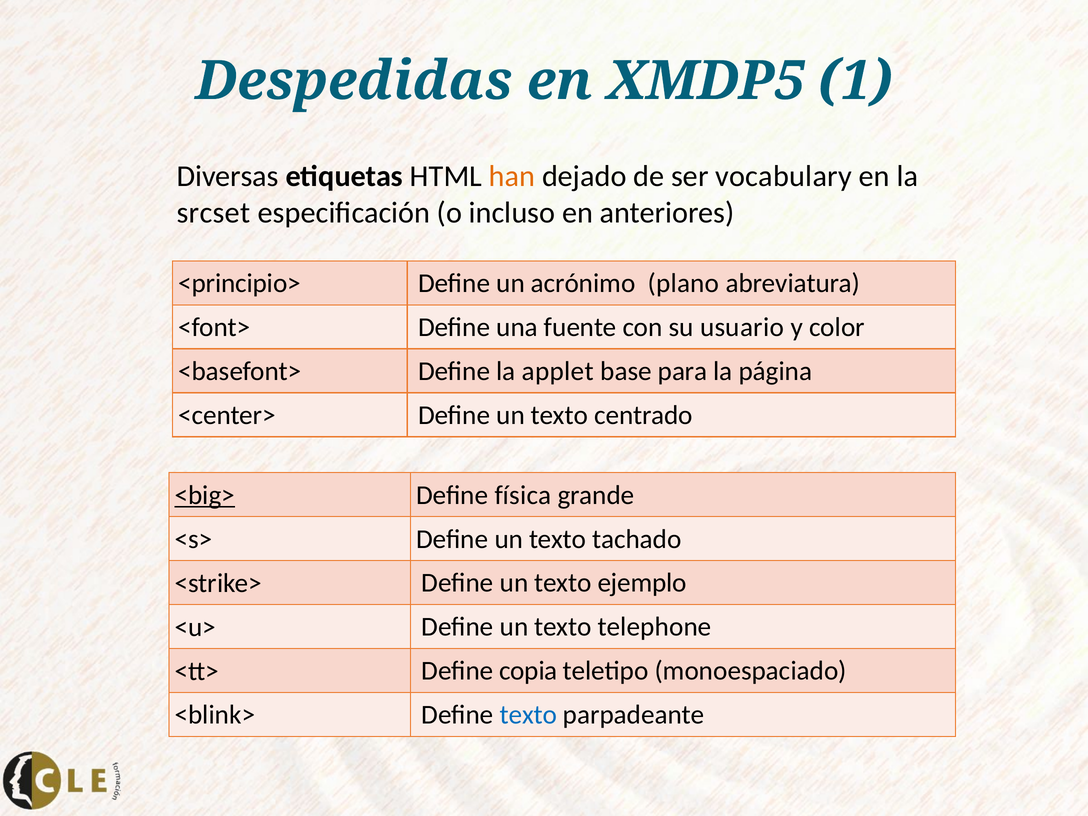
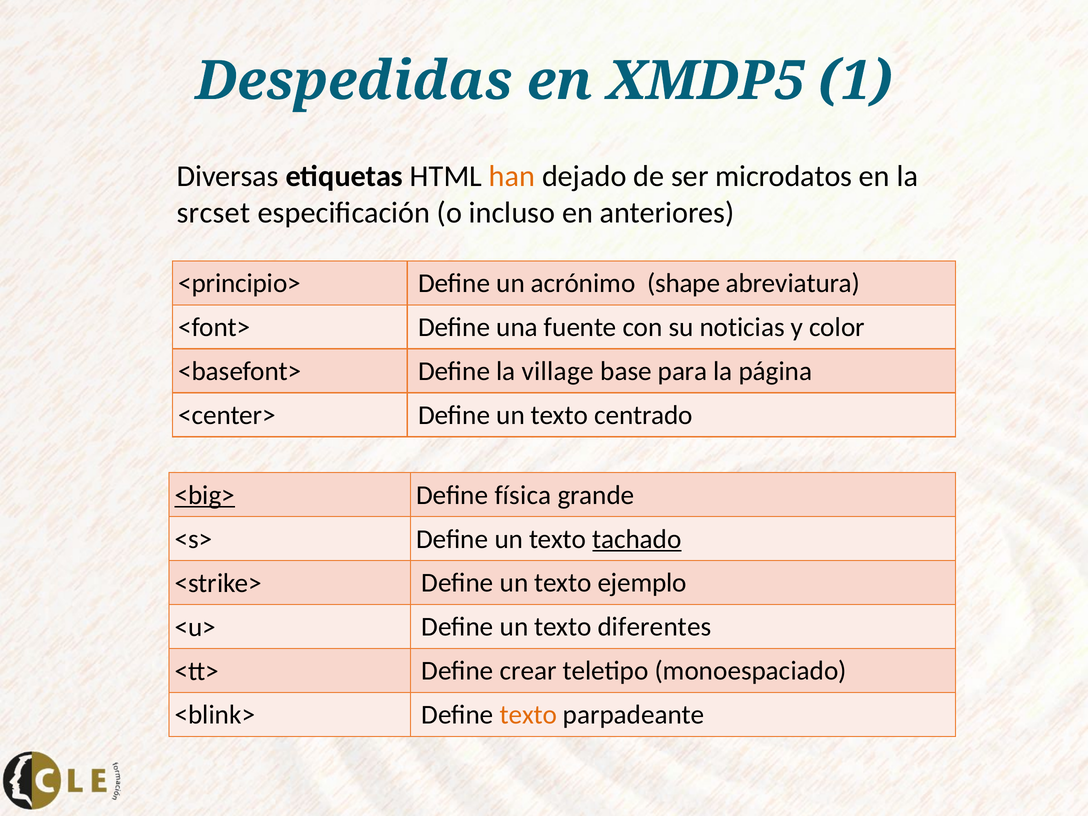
vocabulary: vocabulary -> microdatos
plano: plano -> shape
usuario: usuario -> noticias
applet: applet -> village
tachado underline: none -> present
telephone: telephone -> diferentes
copia: copia -> crear
texto at (528, 715) colour: blue -> orange
